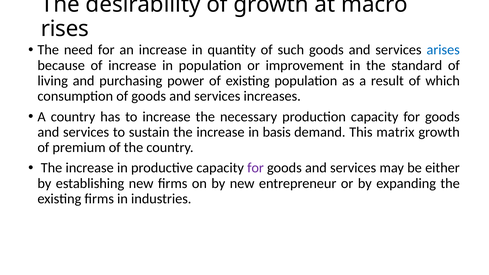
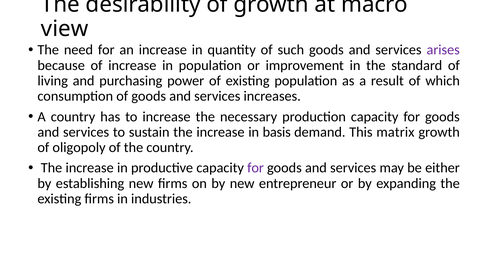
rises: rises -> view
arises colour: blue -> purple
premium: premium -> oligopoly
